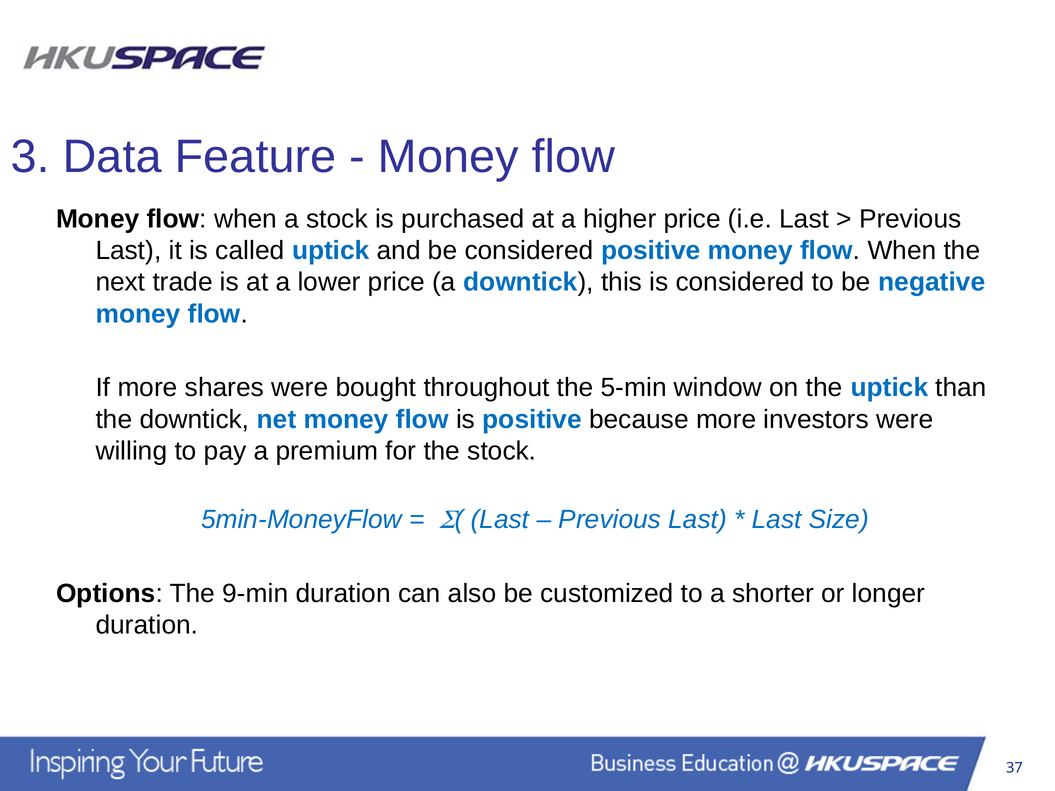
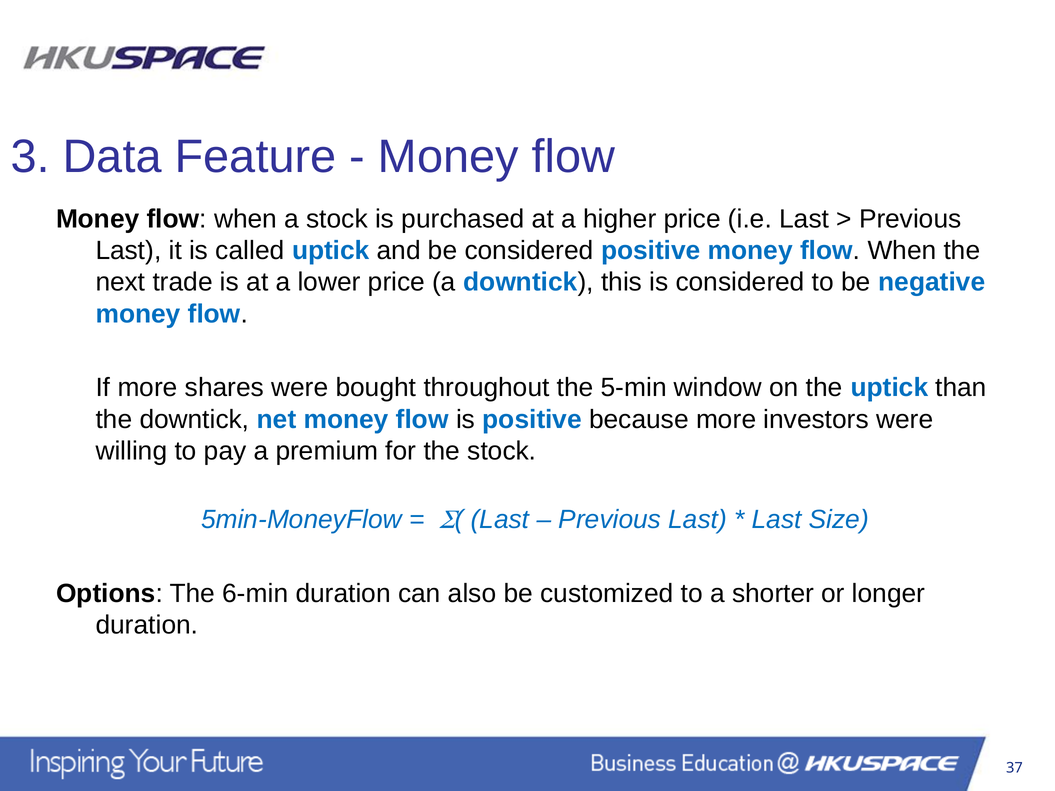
9-min: 9-min -> 6-min
